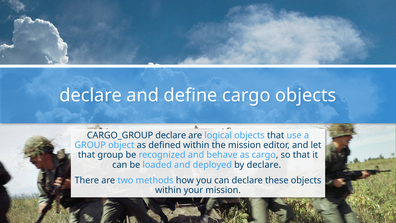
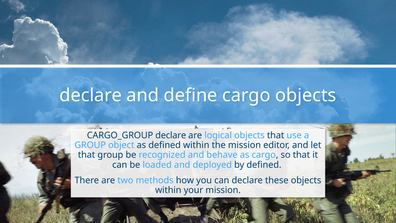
by declare: declare -> defined
